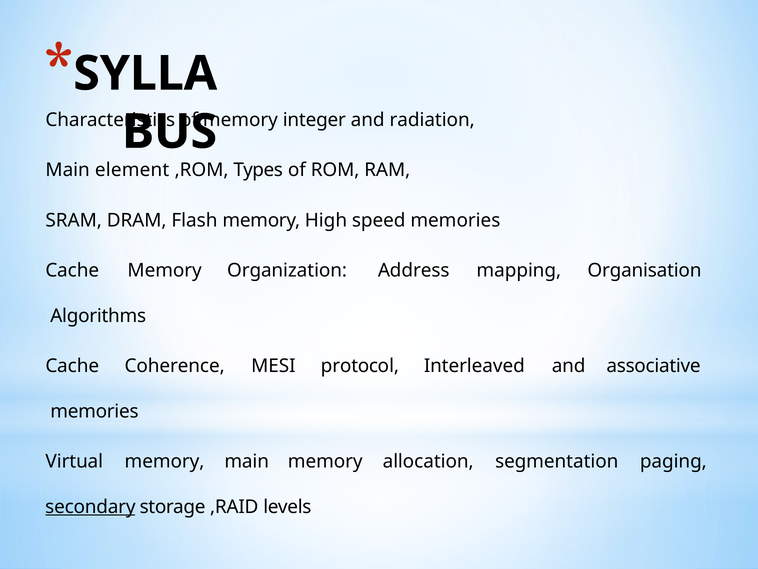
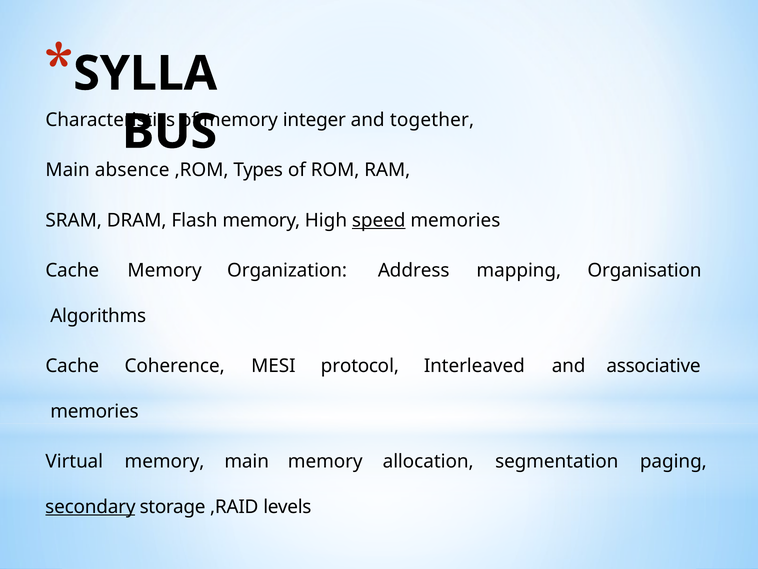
radiation: radiation -> together
element: element -> absence
speed underline: none -> present
